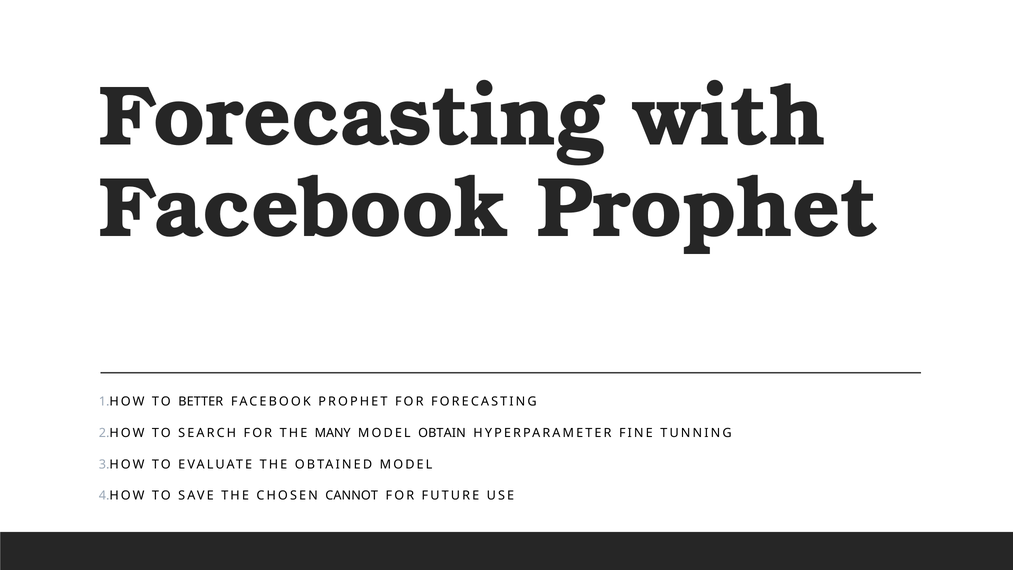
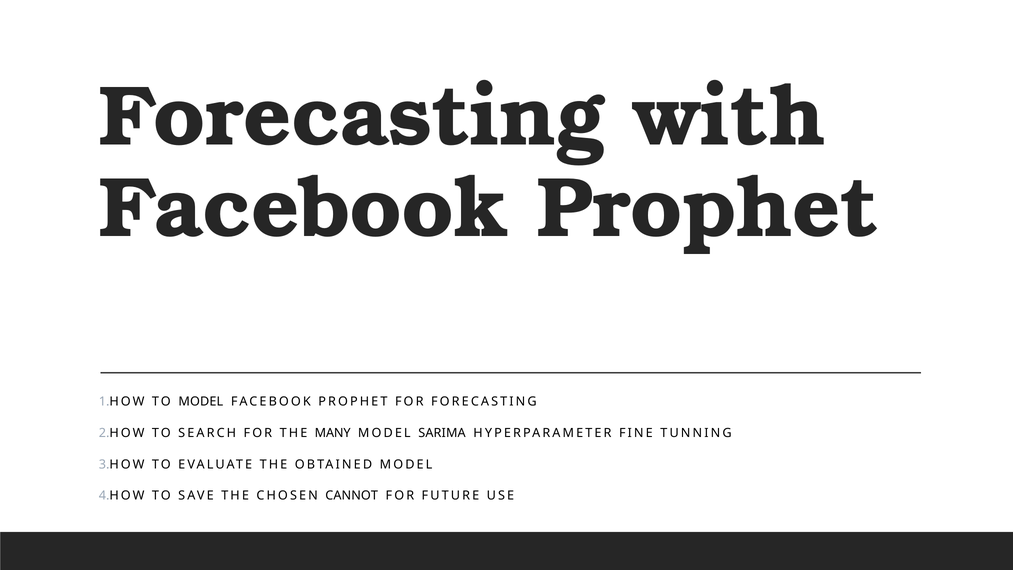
TO BETTER: BETTER -> MODEL
OBTAIN: OBTAIN -> SARIMA
